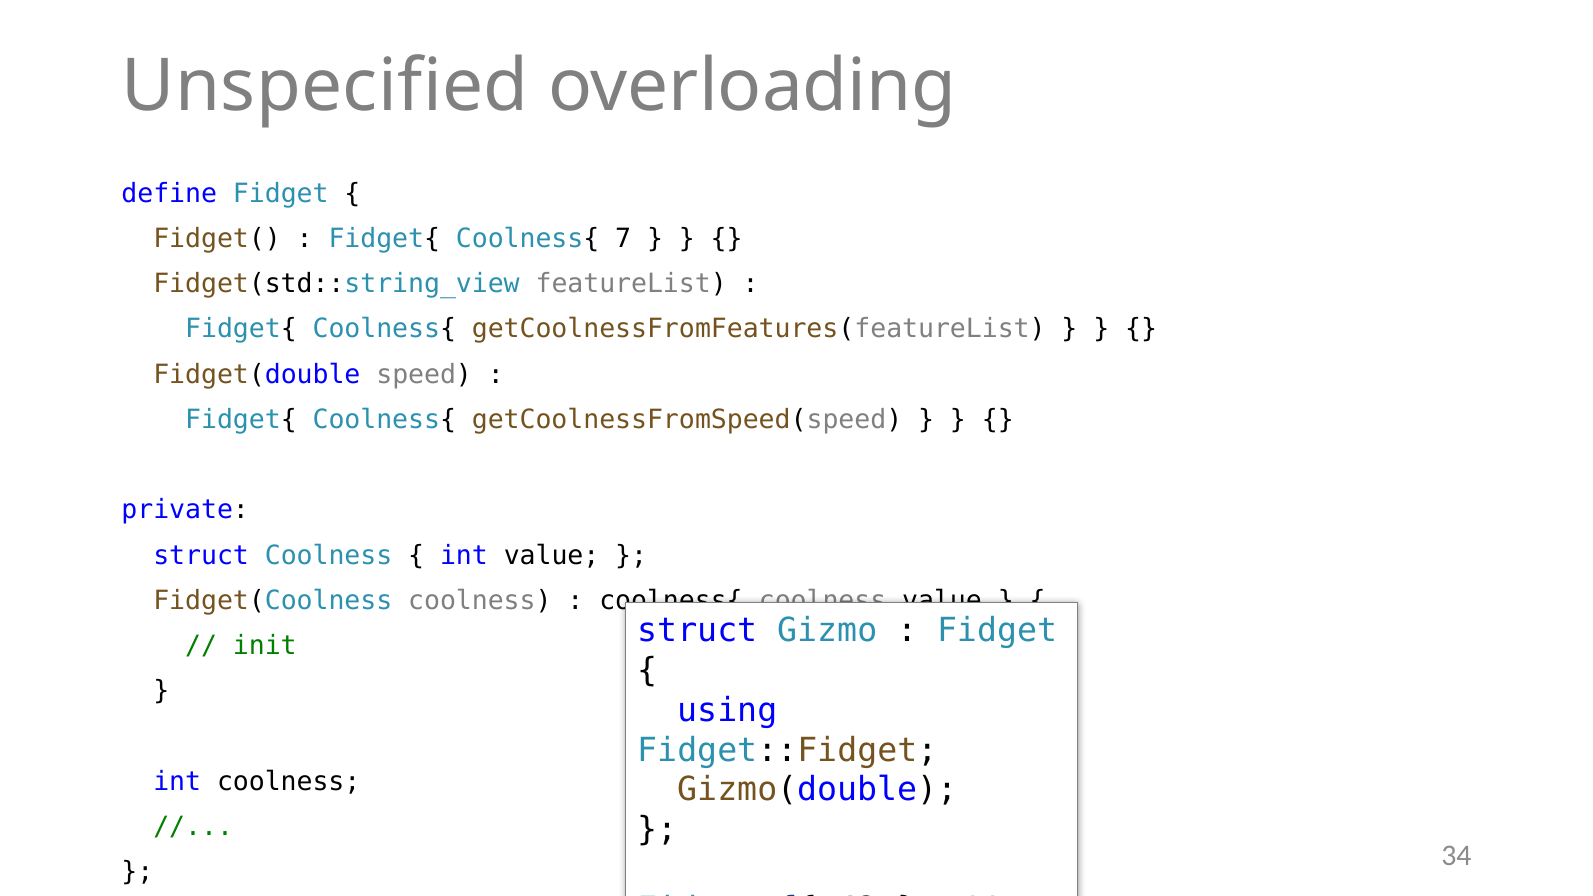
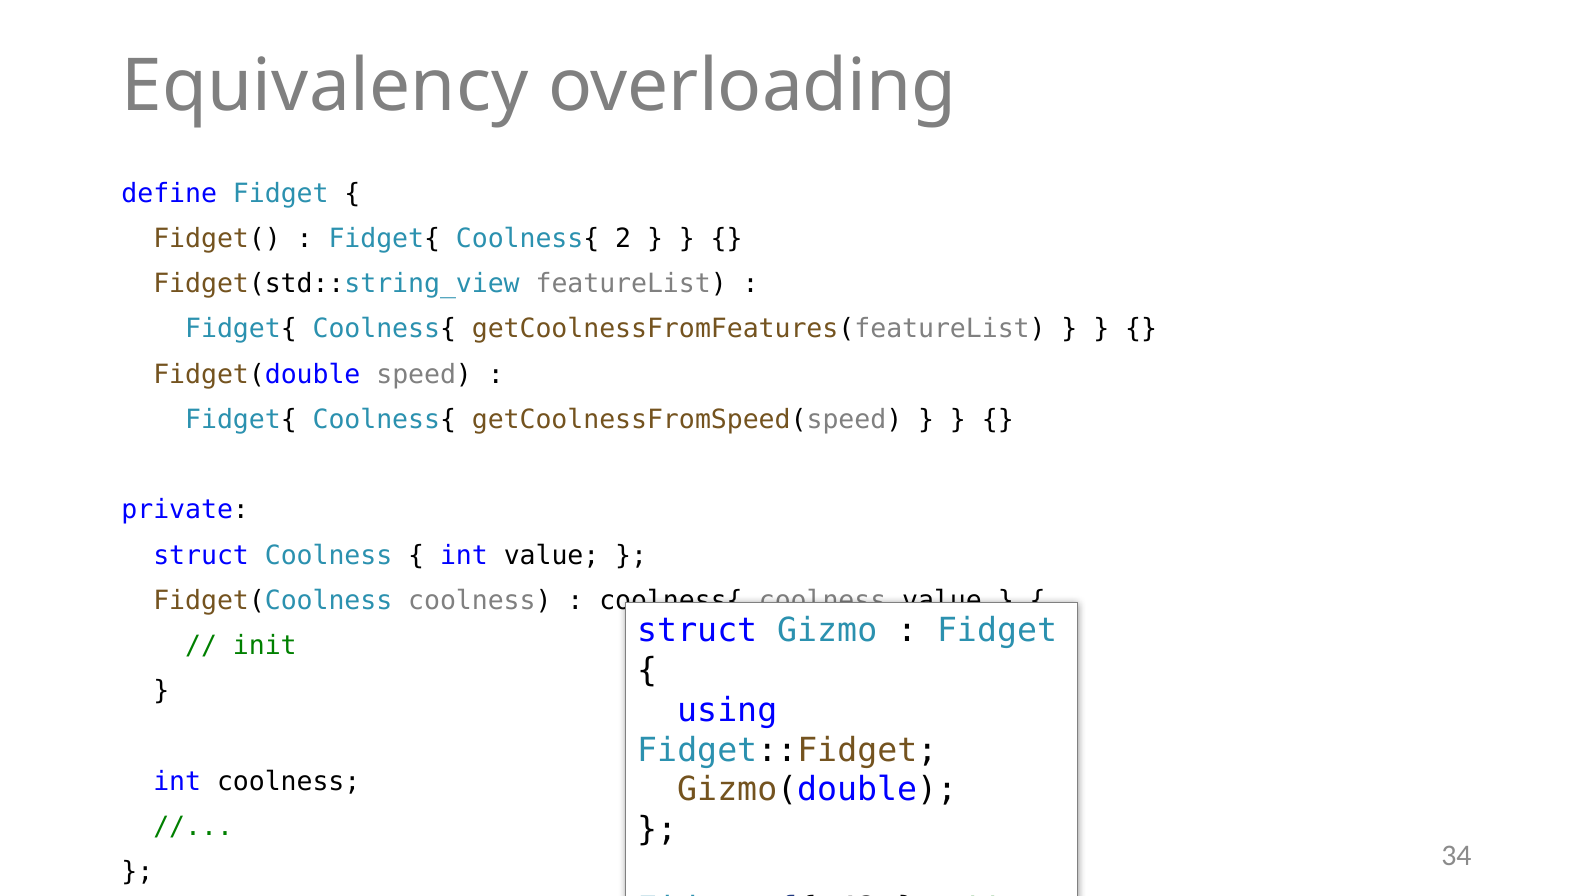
Unspecified: Unspecified -> Equivalency
7: 7 -> 2
